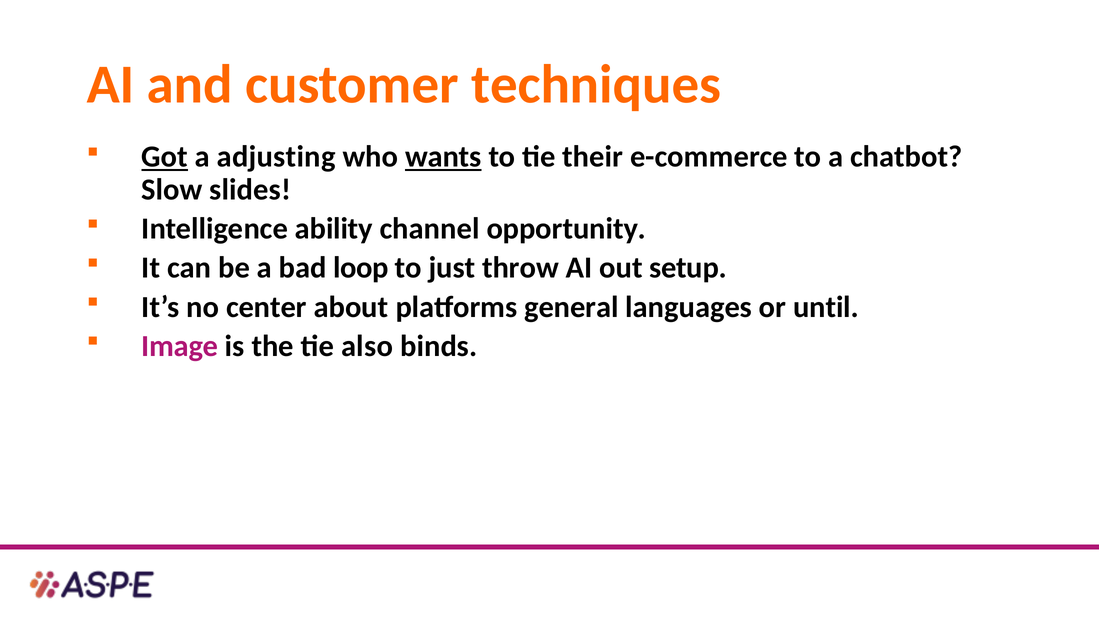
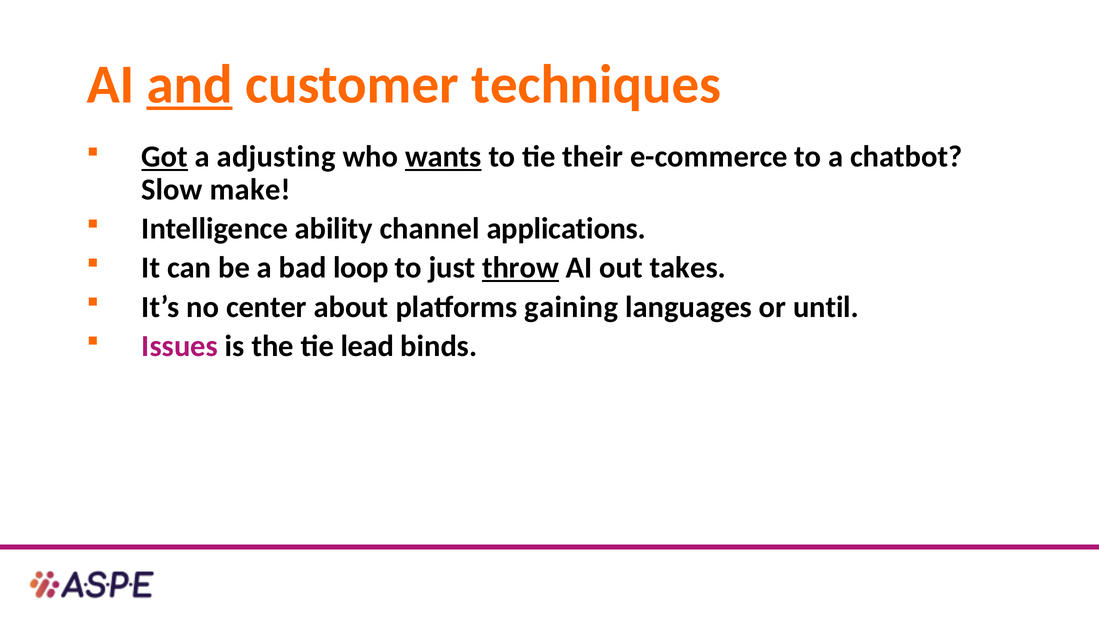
and underline: none -> present
slides: slides -> make
opportunity: opportunity -> applications
throw underline: none -> present
setup: setup -> takes
general: general -> gaining
Image: Image -> Issues
also: also -> lead
